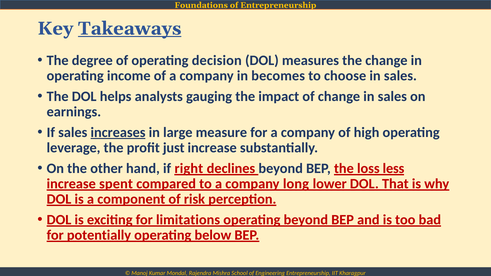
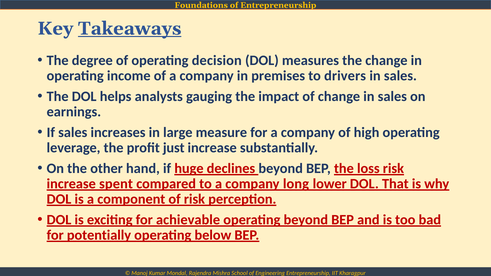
becomes: becomes -> premises
choose: choose -> drivers
increases underline: present -> none
right: right -> huge
loss less: less -> risk
limitations: limitations -> achievable
